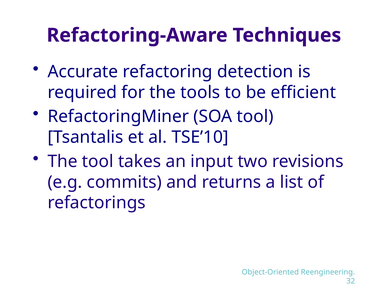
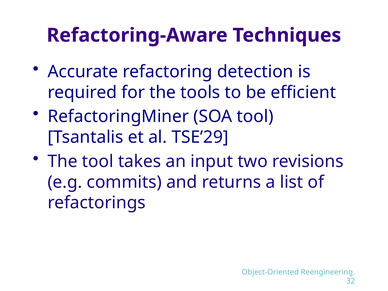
TSE’10: TSE’10 -> TSE’29
